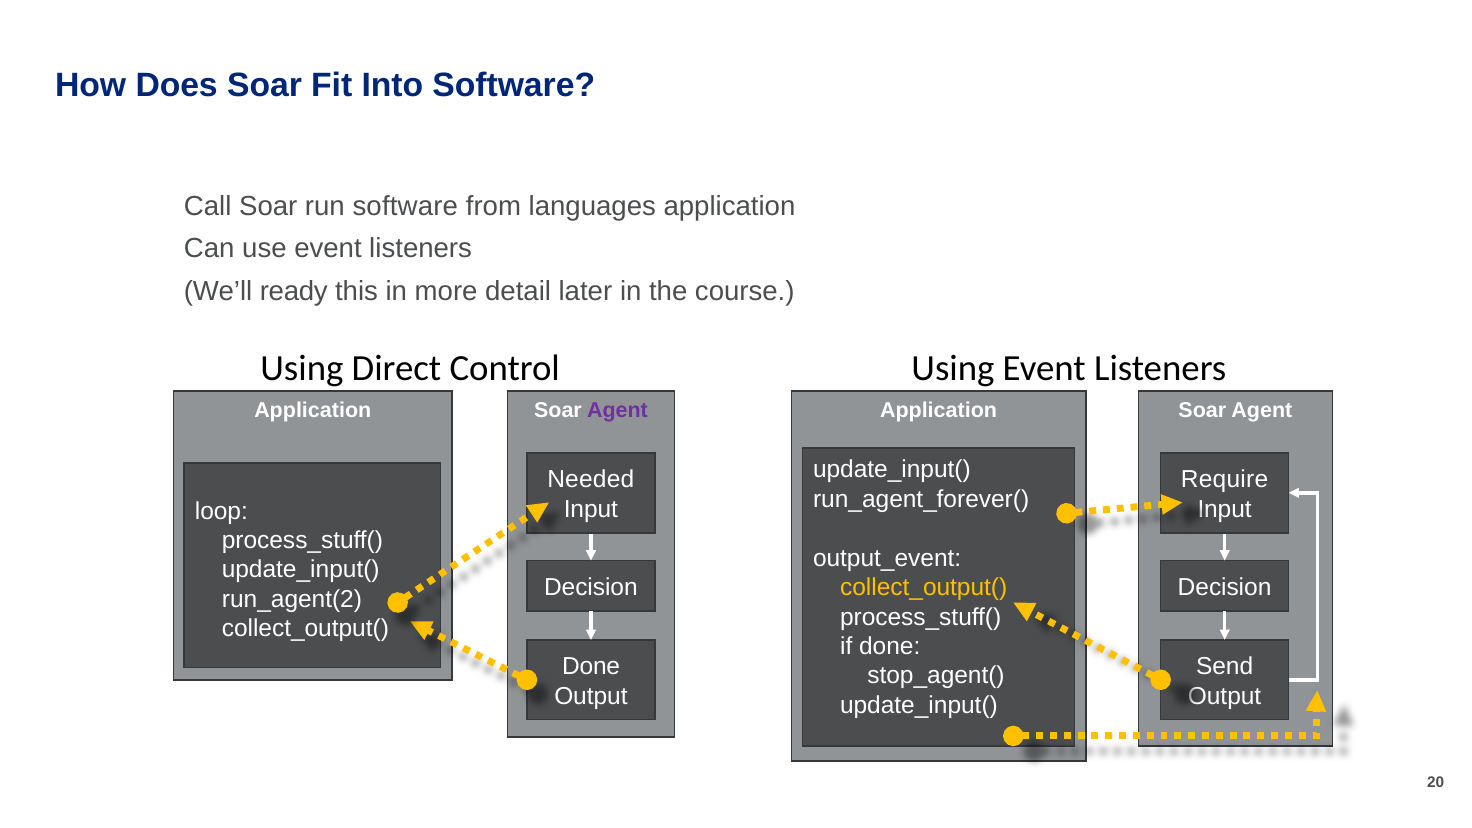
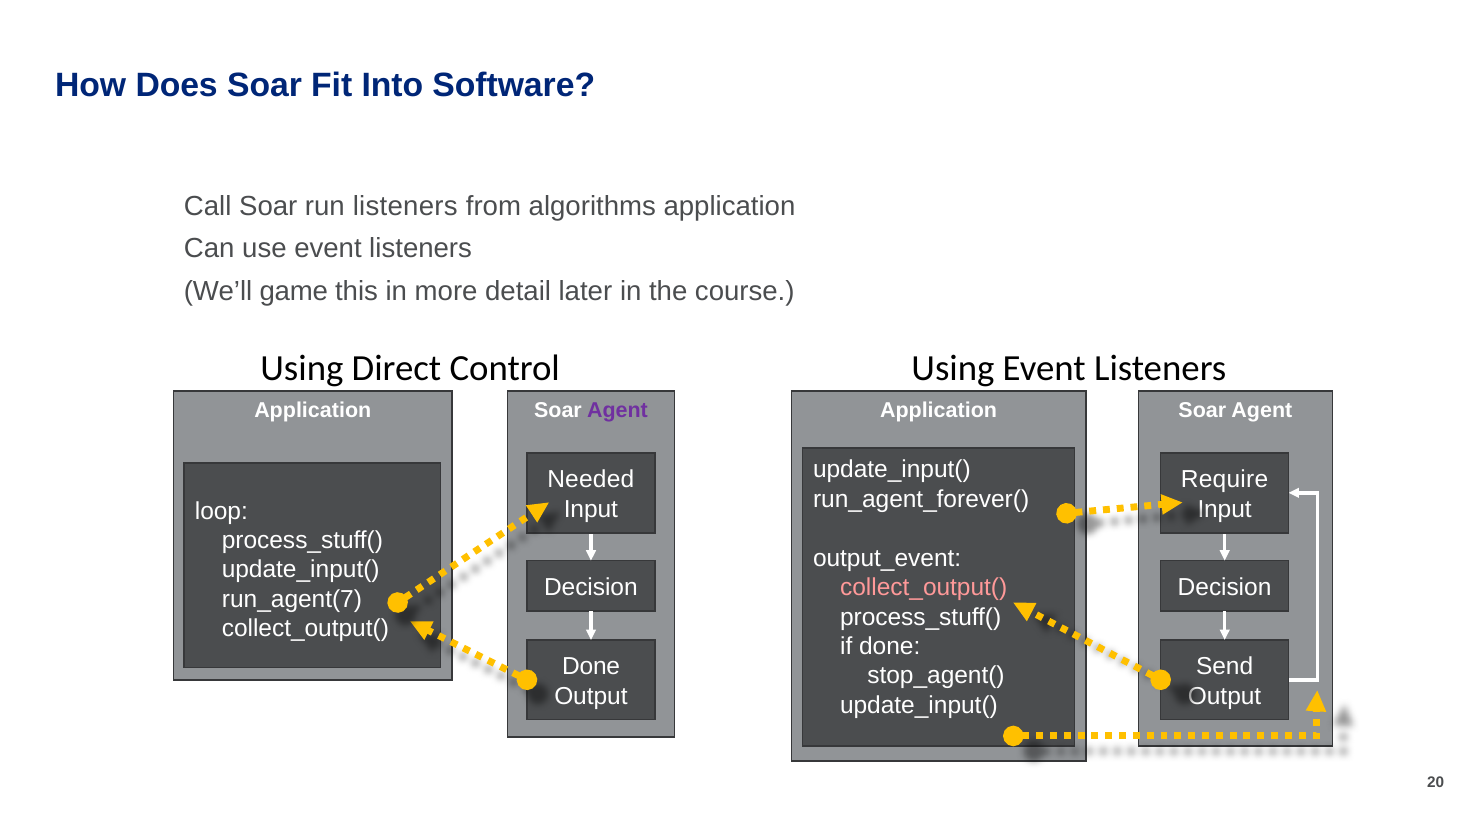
run software: software -> listeners
languages: languages -> algorithms
ready: ready -> game
collect_output( at (924, 587) colour: yellow -> pink
run_agent(2: run_agent(2 -> run_agent(7
